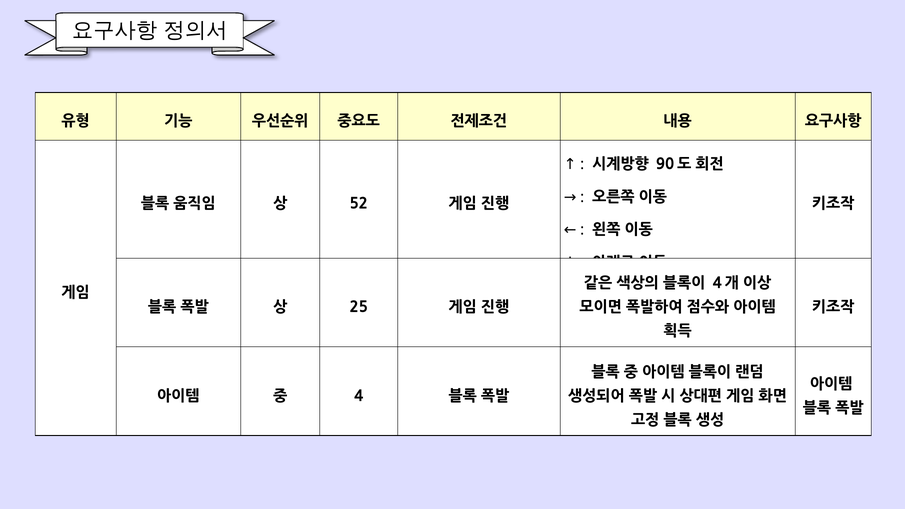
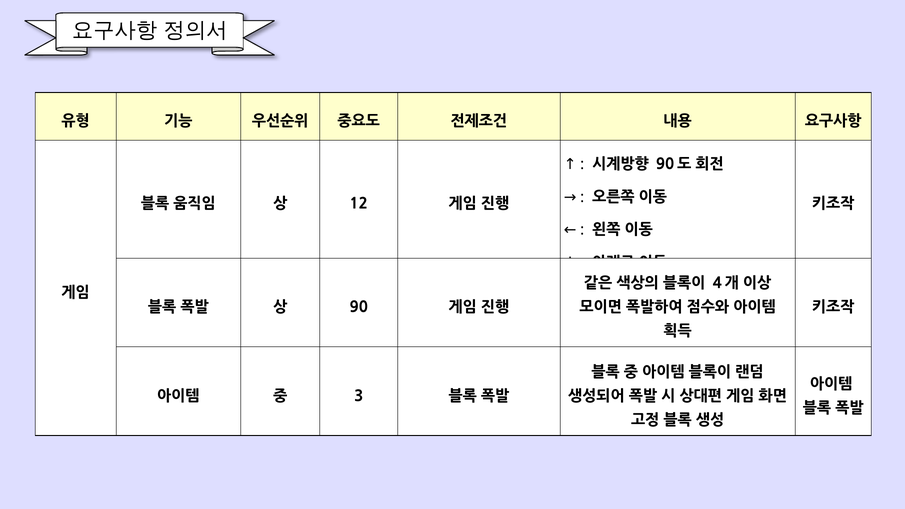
52: 52 -> 12
25: 25 -> 90
4: 4 -> 3
